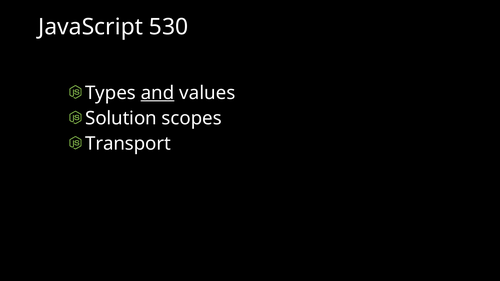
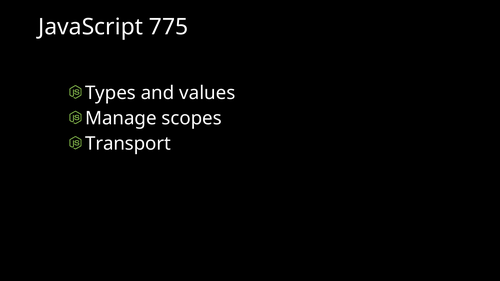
530: 530 -> 775
and underline: present -> none
Solution: Solution -> Manage
